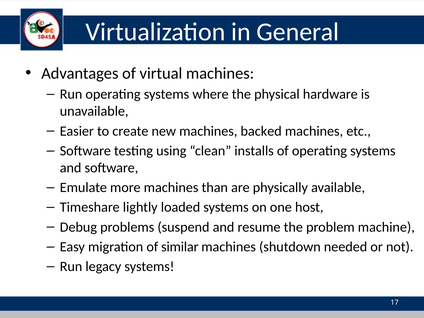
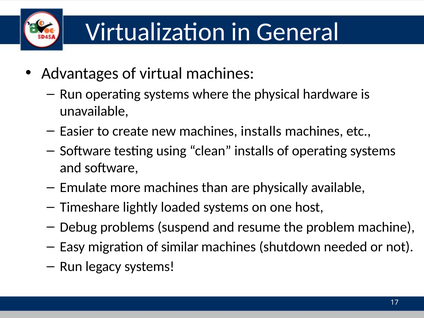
machines backed: backed -> installs
